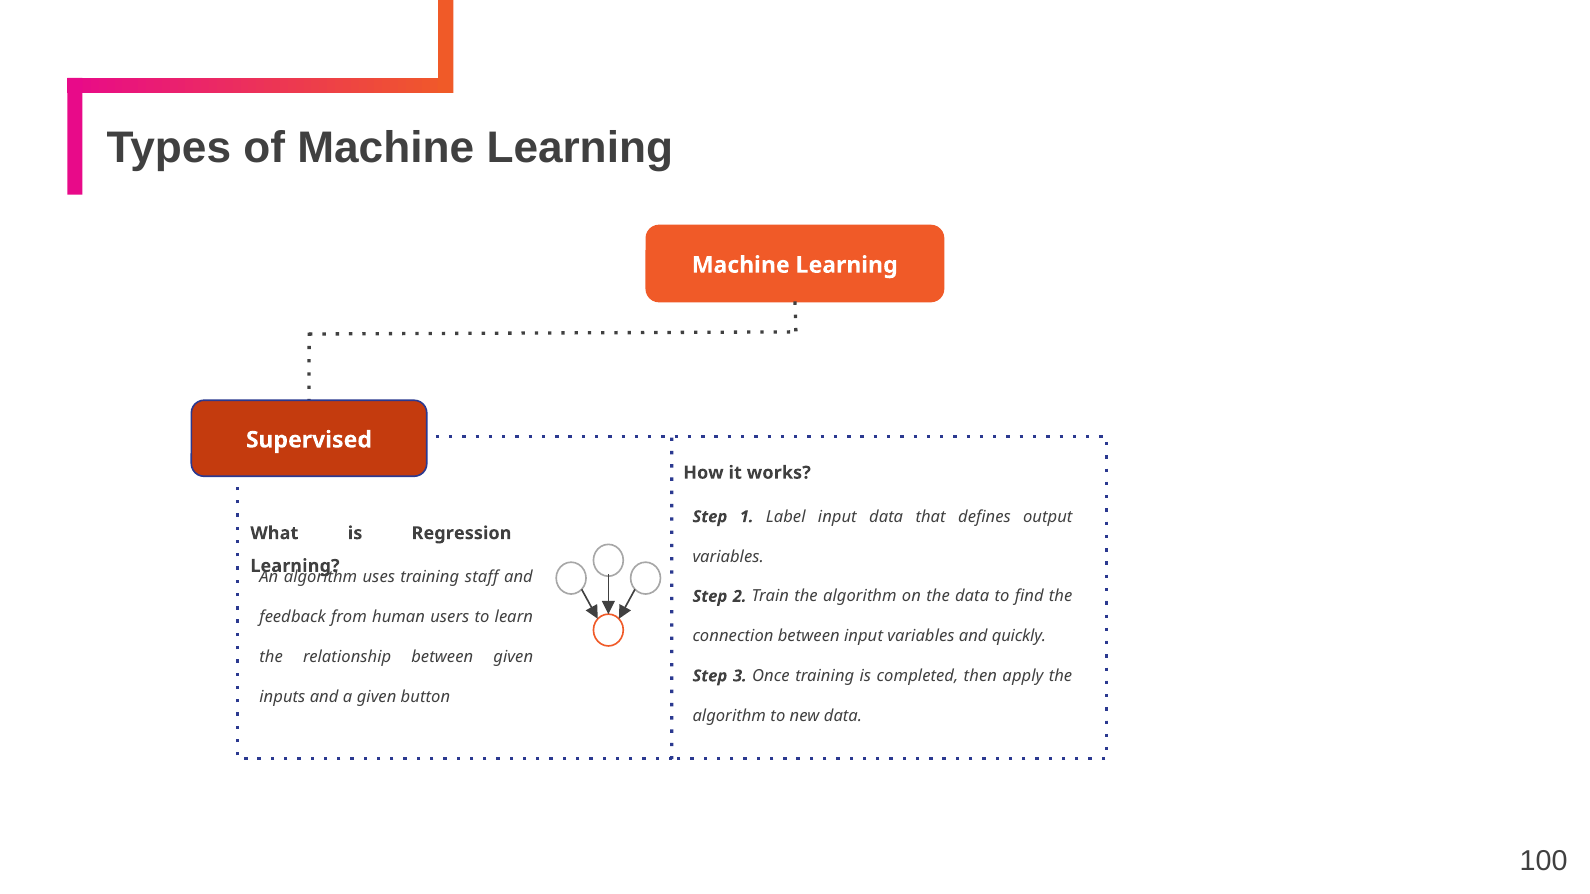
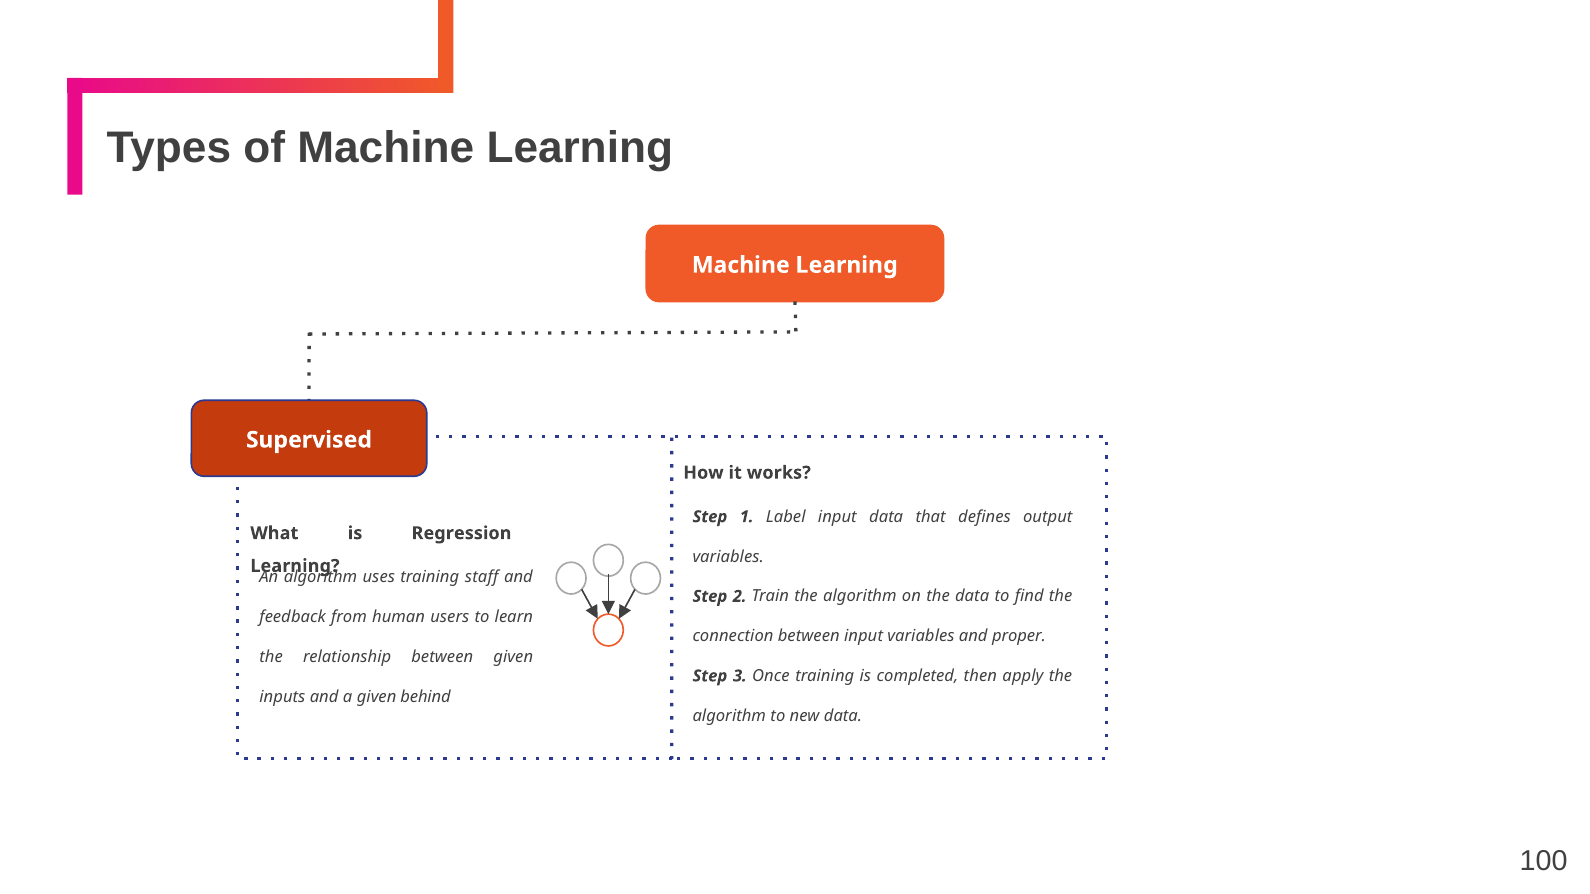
quickly: quickly -> proper
button: button -> behind
